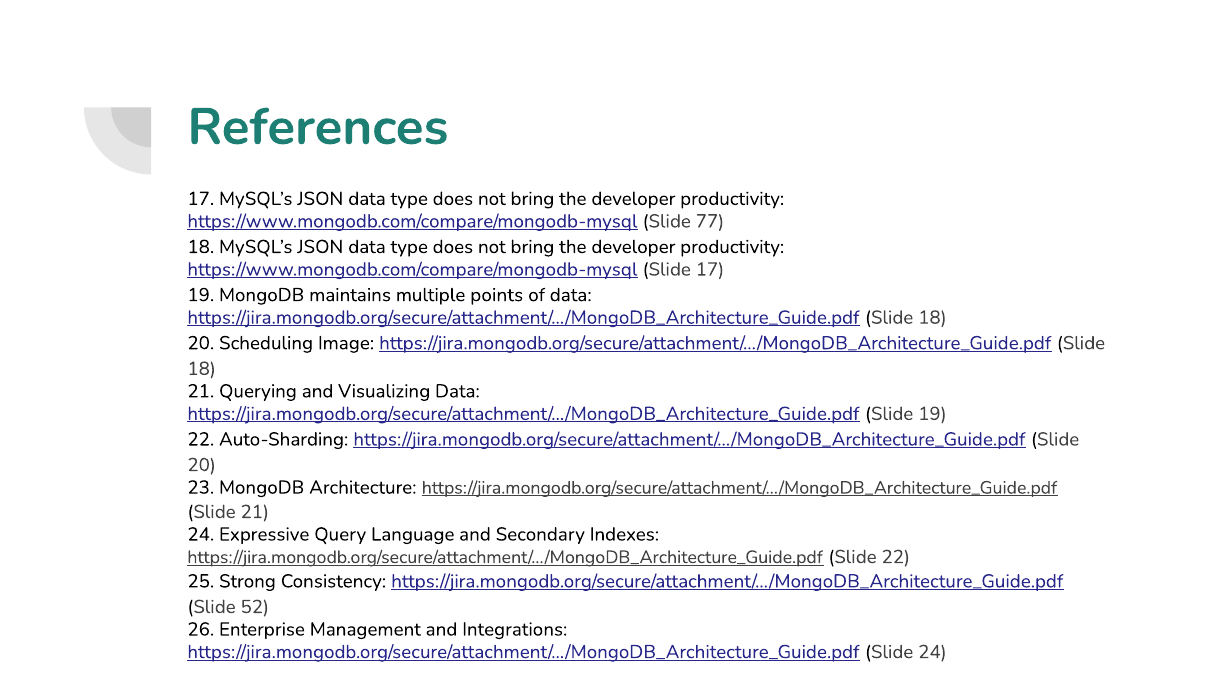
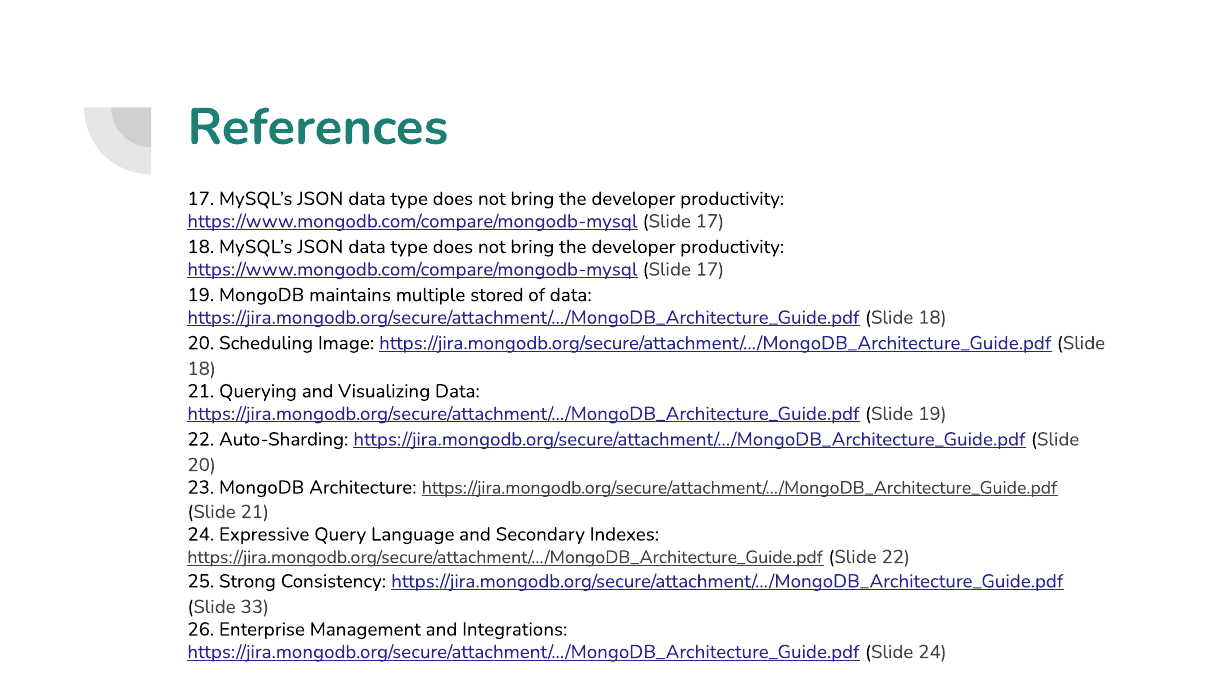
77 at (710, 221): 77 -> 17
points: points -> stored
52: 52 -> 33
